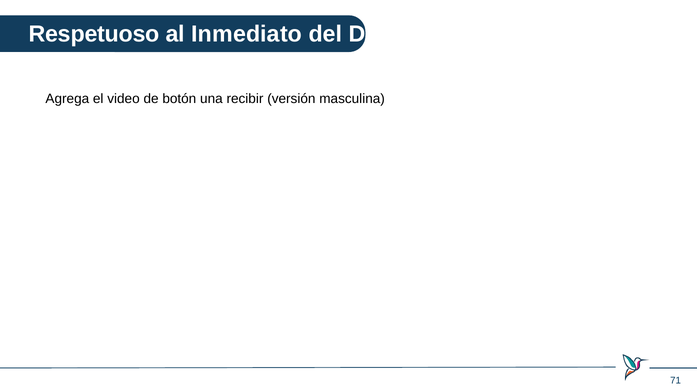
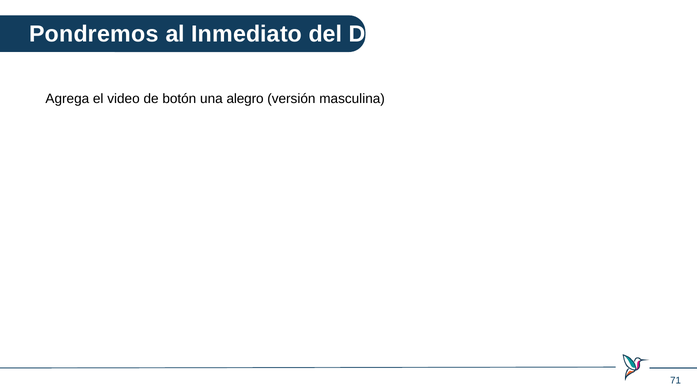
Respetuoso: Respetuoso -> Pondremos
recibir: recibir -> alegro
